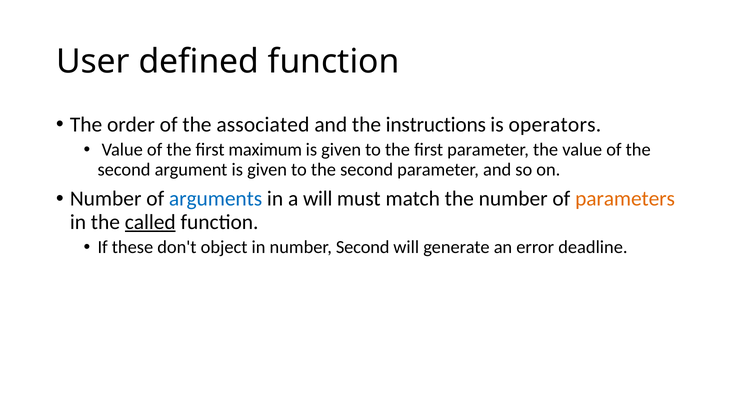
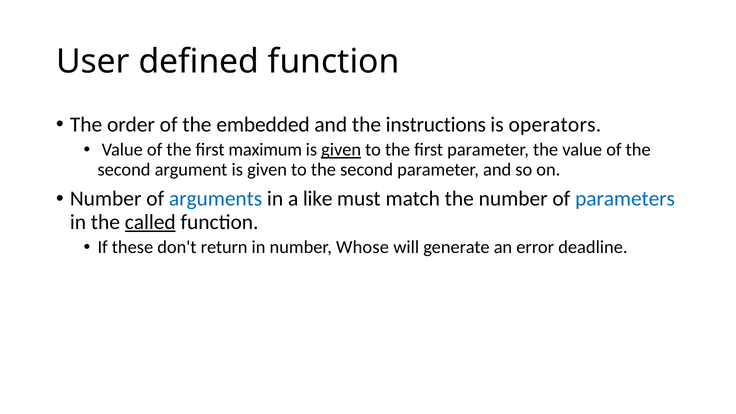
associated: associated -> embedded
given at (341, 150) underline: none -> present
a will: will -> like
parameters colour: orange -> blue
object: object -> return
number Second: Second -> Whose
